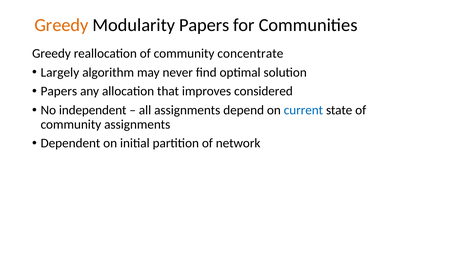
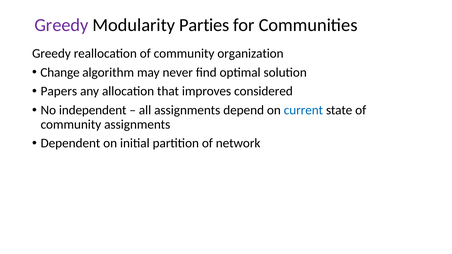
Greedy at (61, 25) colour: orange -> purple
Modularity Papers: Papers -> Parties
concentrate: concentrate -> organization
Largely: Largely -> Change
